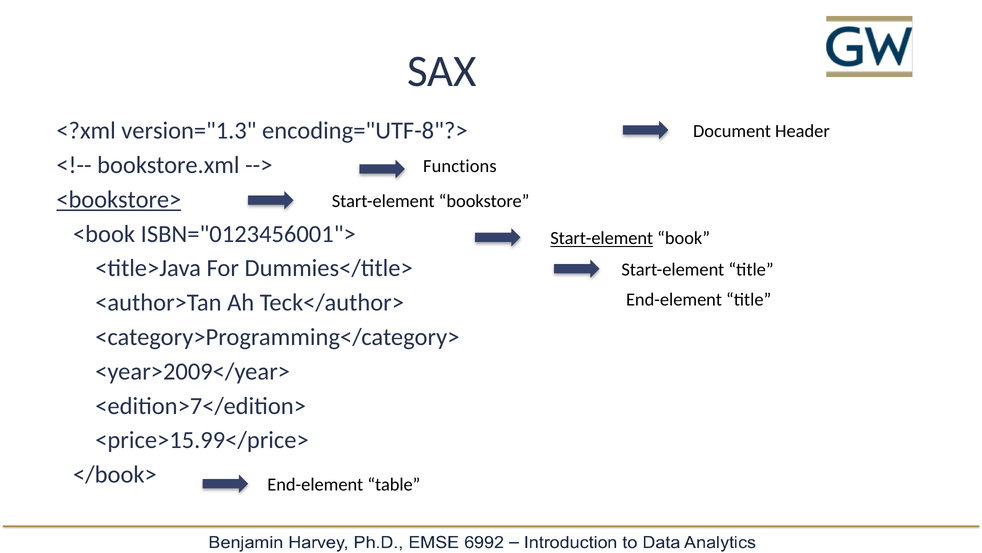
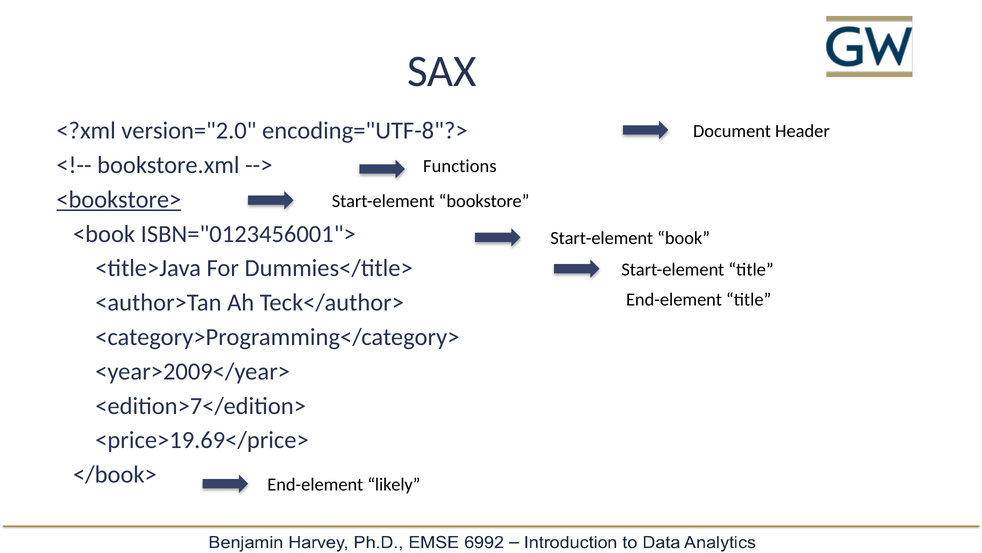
version="1.3: version="1.3 -> version="2.0
Start-element at (602, 238) underline: present -> none
<price>15.99</price>: <price>15.99</price> -> <price>19.69</price>
table: table -> likely
